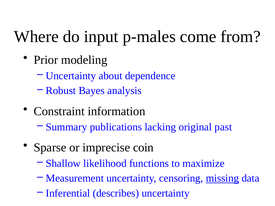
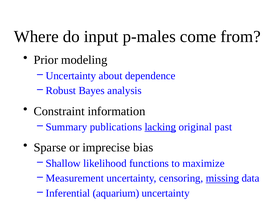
lacking underline: none -> present
coin: coin -> bias
describes: describes -> aquarium
